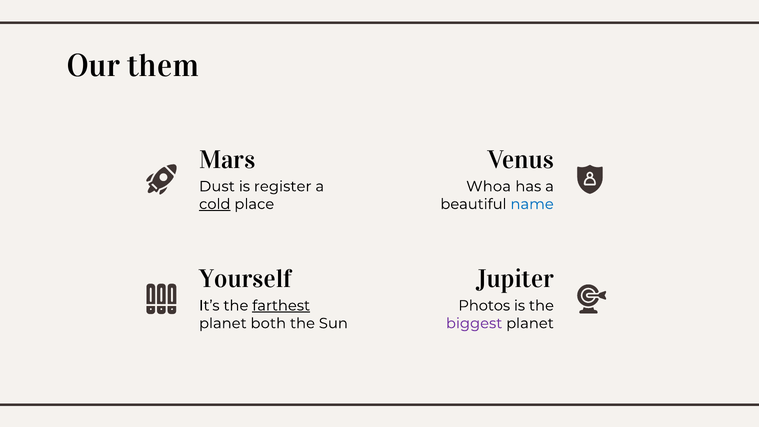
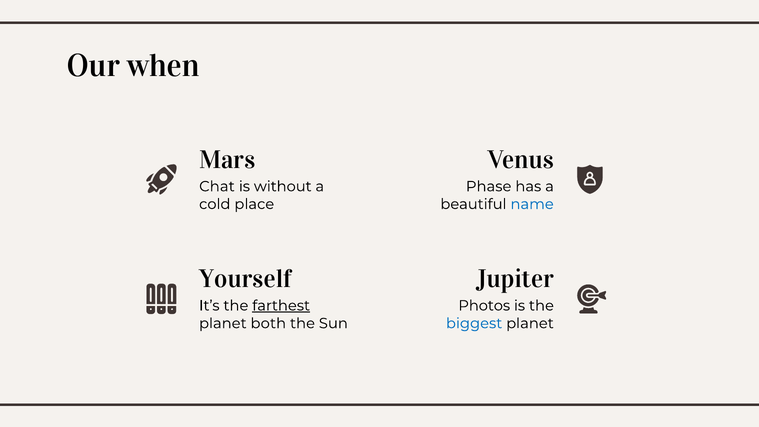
them: them -> when
Dust: Dust -> Chat
register: register -> without
Whoa: Whoa -> Phase
cold underline: present -> none
biggest colour: purple -> blue
